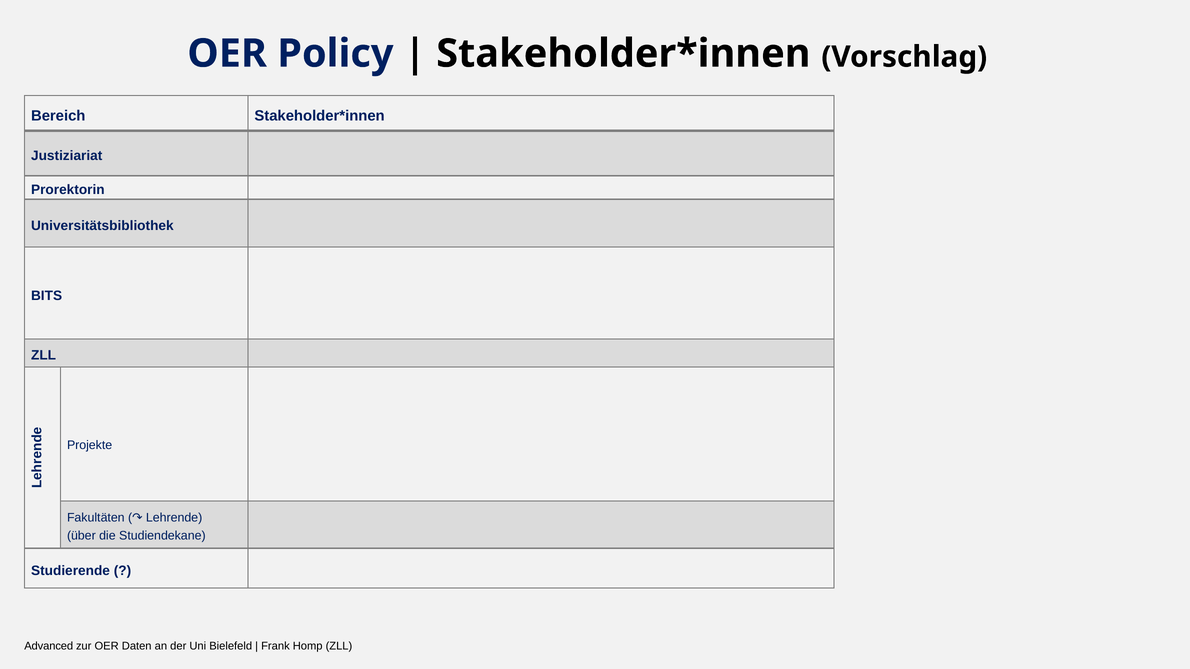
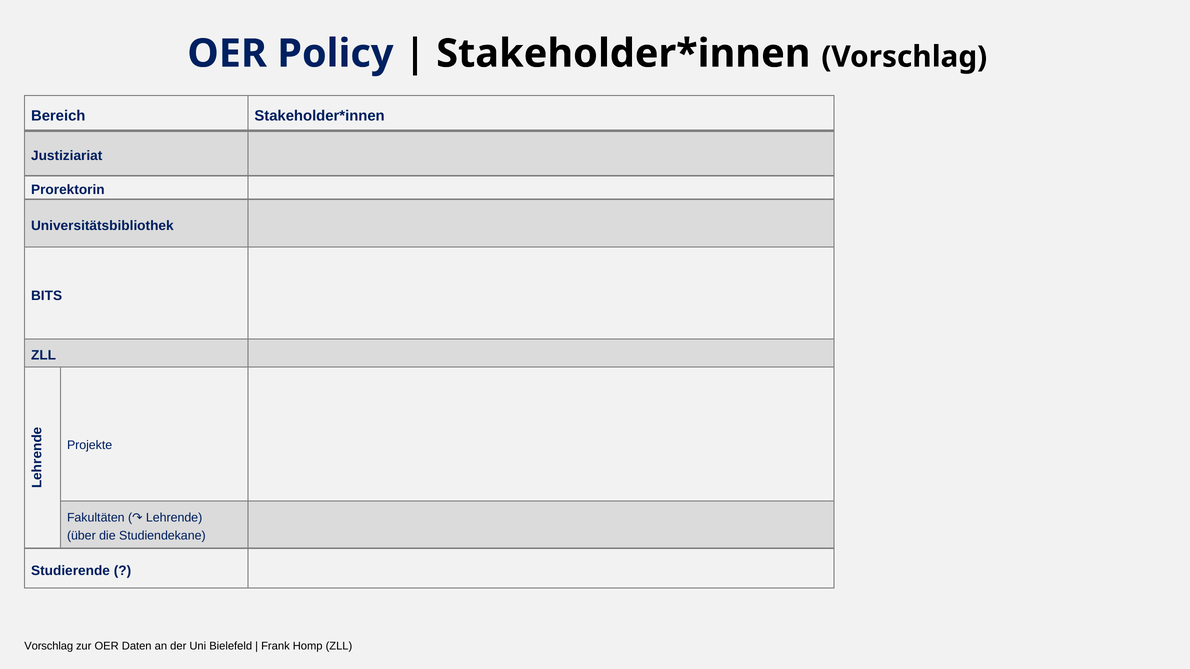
Advanced at (49, 647): Advanced -> Vorschlag
